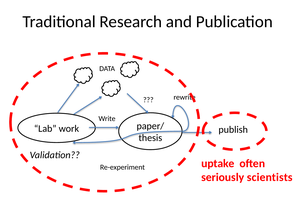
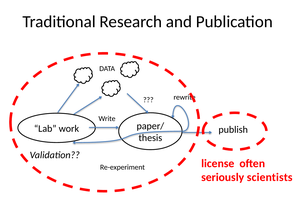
uptake: uptake -> license
